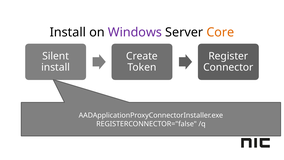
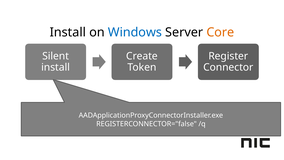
Windows colour: purple -> blue
